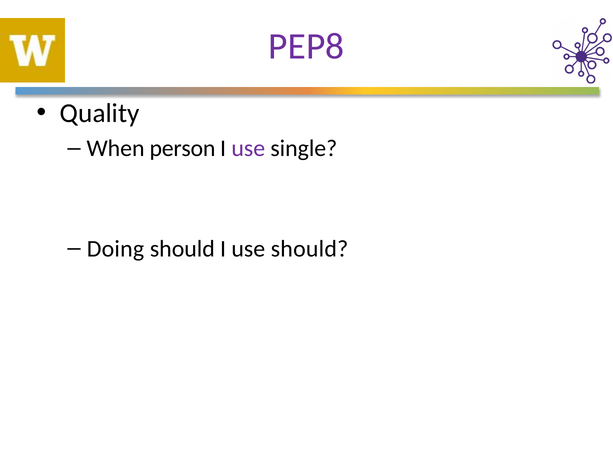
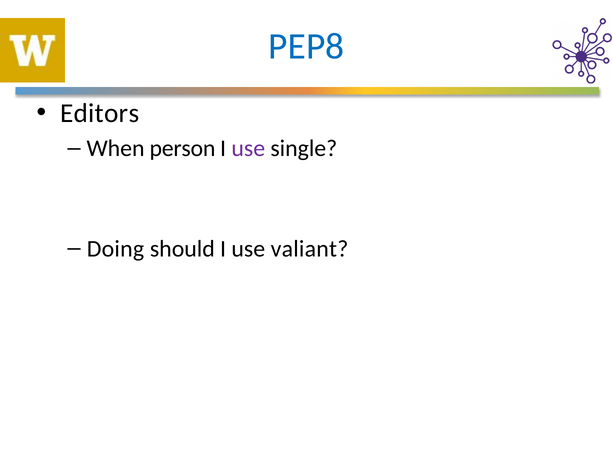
PEP8 colour: purple -> blue
Quality: Quality -> Editors
use should: should -> valiant
